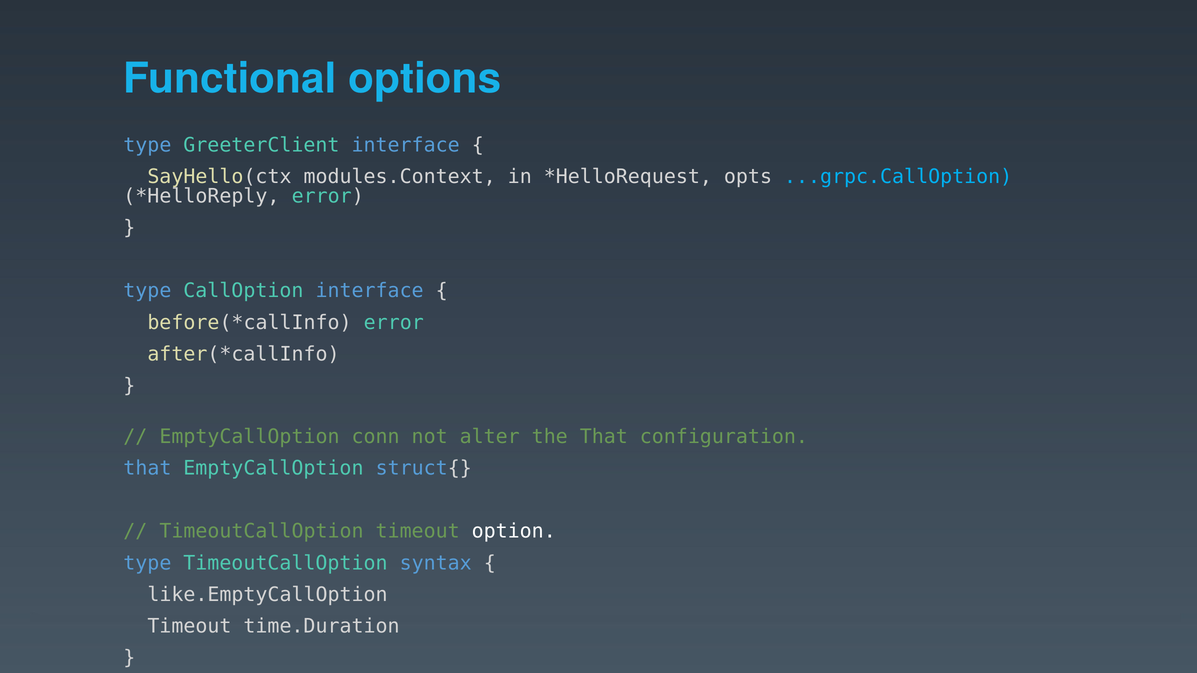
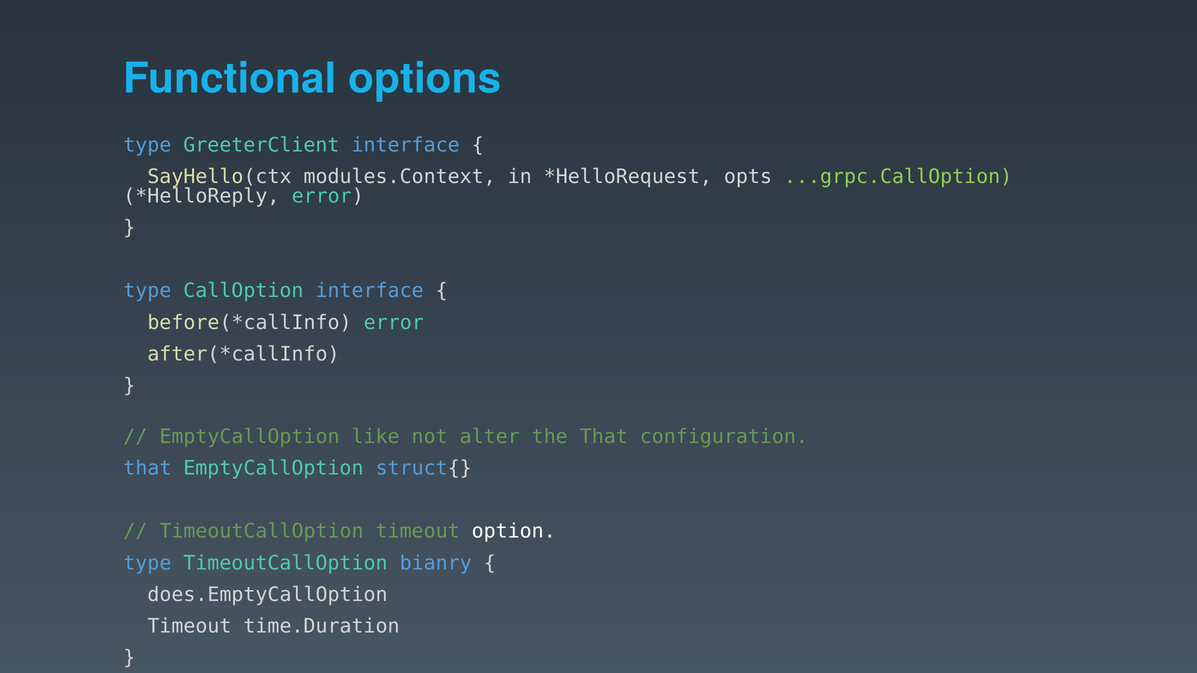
...grpc.CallOption colour: light blue -> light green
conn: conn -> like
syntax: syntax -> bianry
like.EmptyCallOption: like.EmptyCallOption -> does.EmptyCallOption
